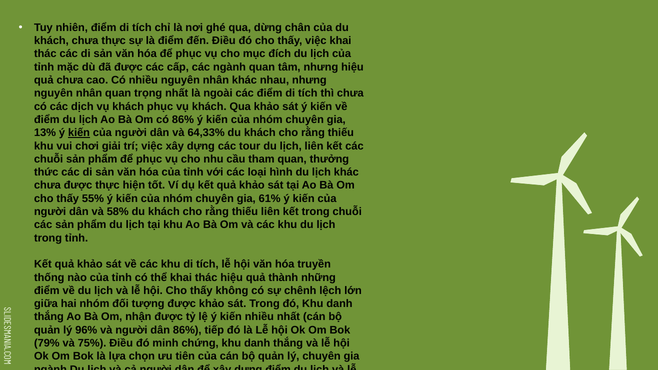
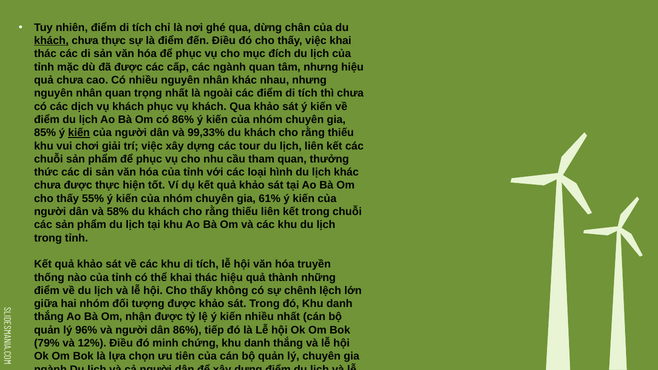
khách at (51, 41) underline: none -> present
13%: 13% -> 85%
64,33%: 64,33% -> 99,33%
75%: 75% -> 12%
